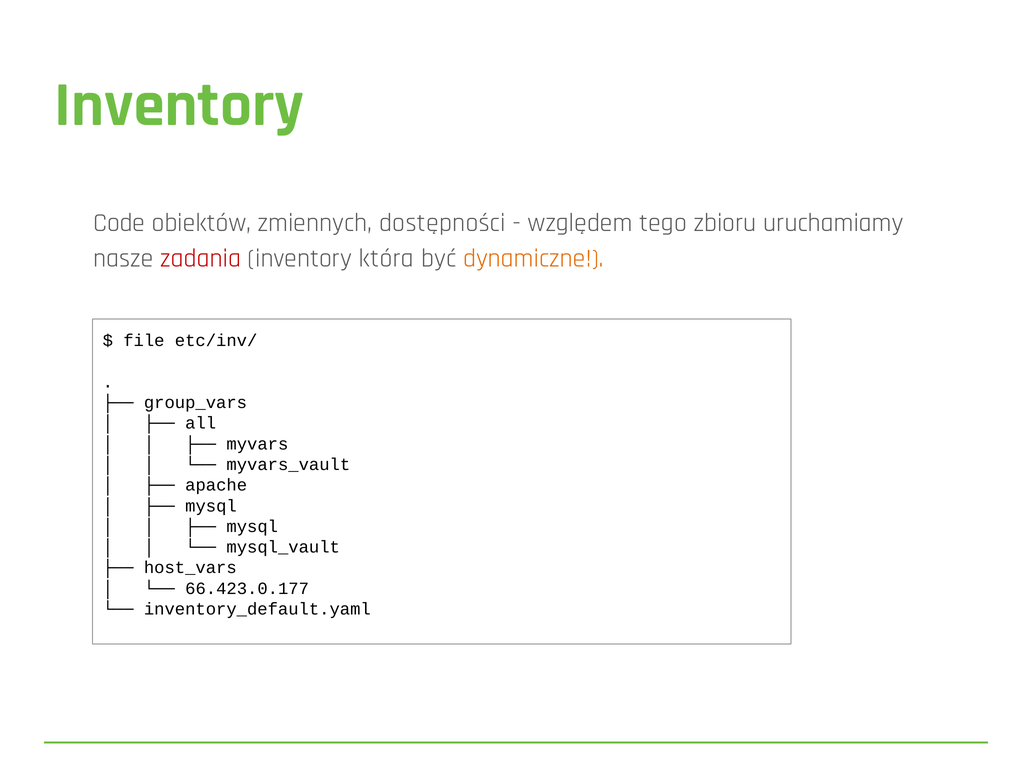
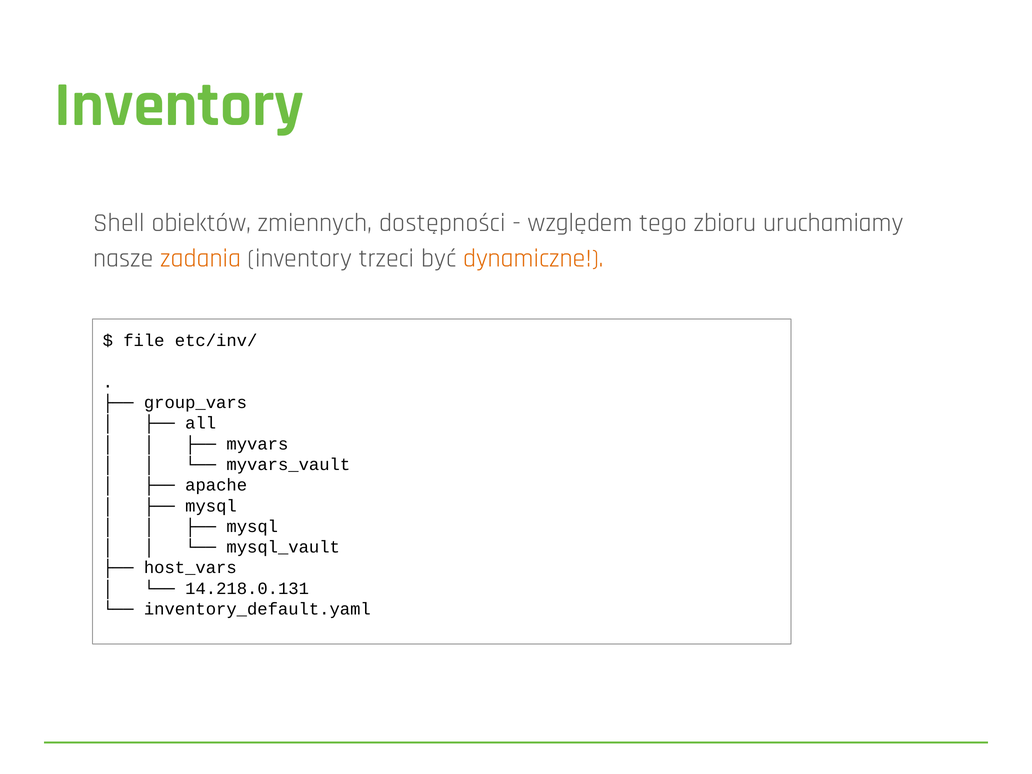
Code: Code -> Shell
zadania colour: red -> orange
która: która -> trzeci
66.423.0.177: 66.423.0.177 -> 14.218.0.131
